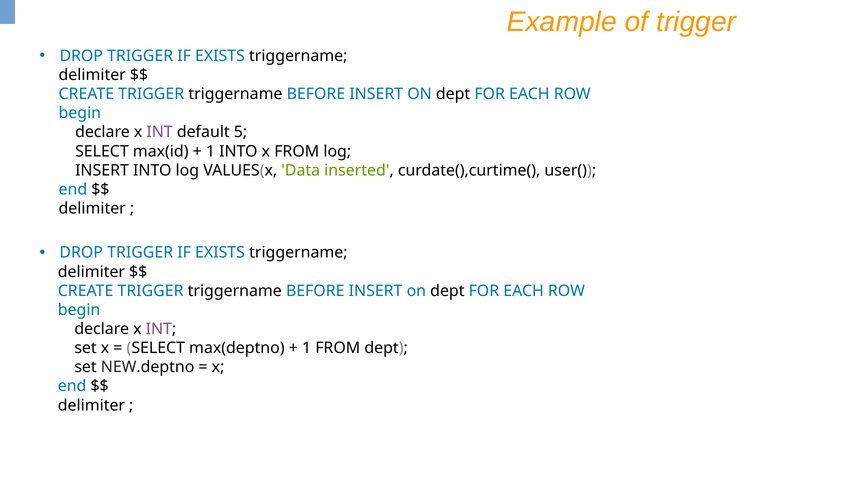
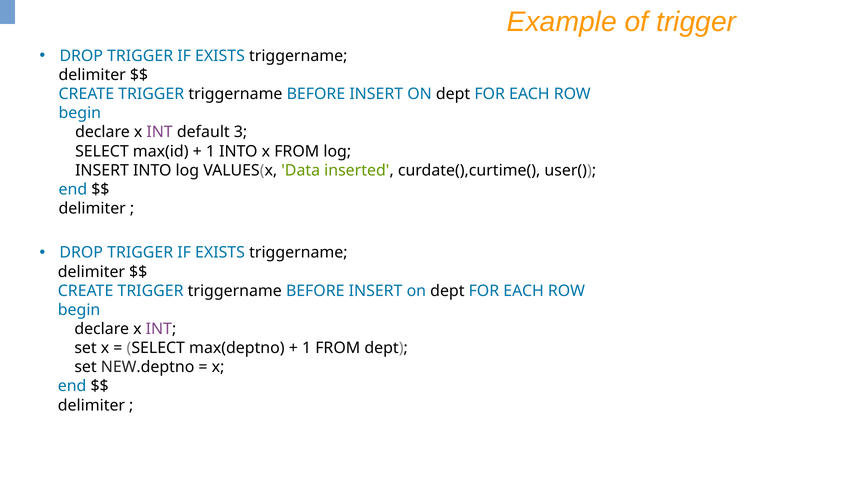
5: 5 -> 3
